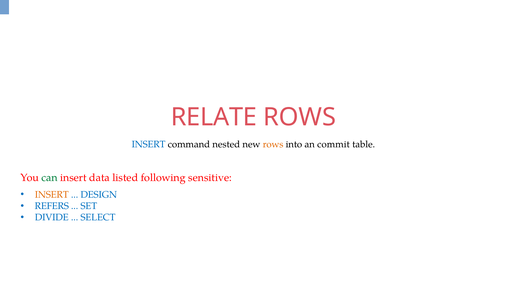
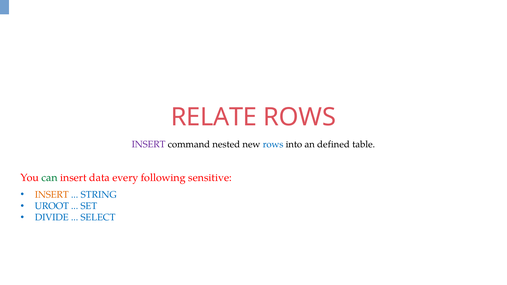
INSERT at (149, 144) colour: blue -> purple
rows at (273, 144) colour: orange -> blue
commit: commit -> defined
listed: listed -> every
DESIGN: DESIGN -> STRING
REFERS: REFERS -> UROOT
